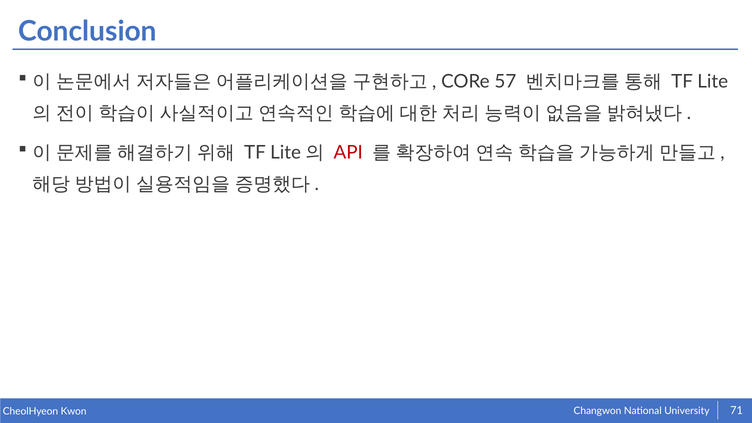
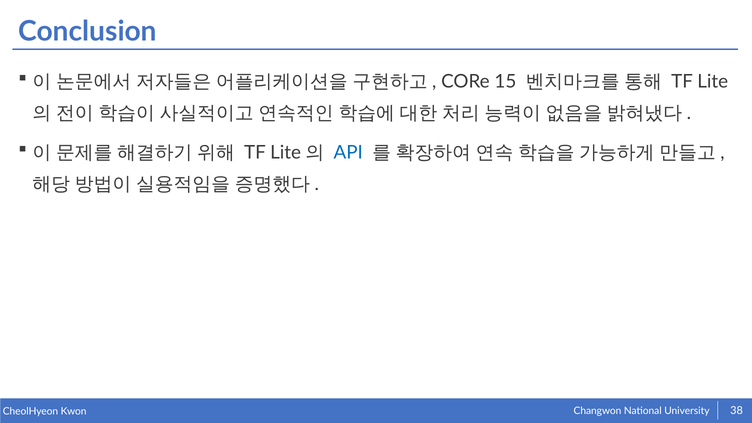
57: 57 -> 15
API colour: red -> blue
71: 71 -> 38
